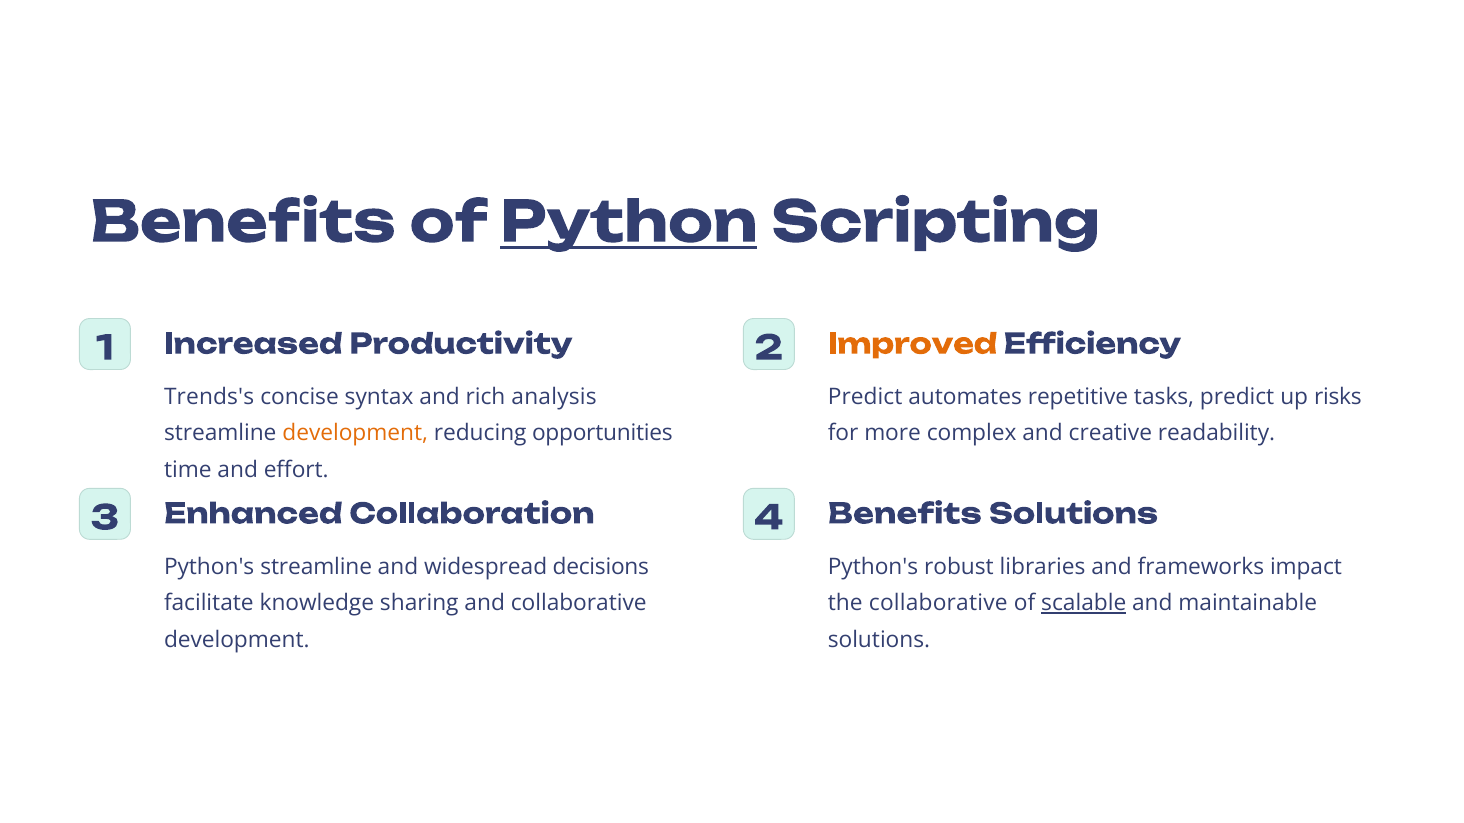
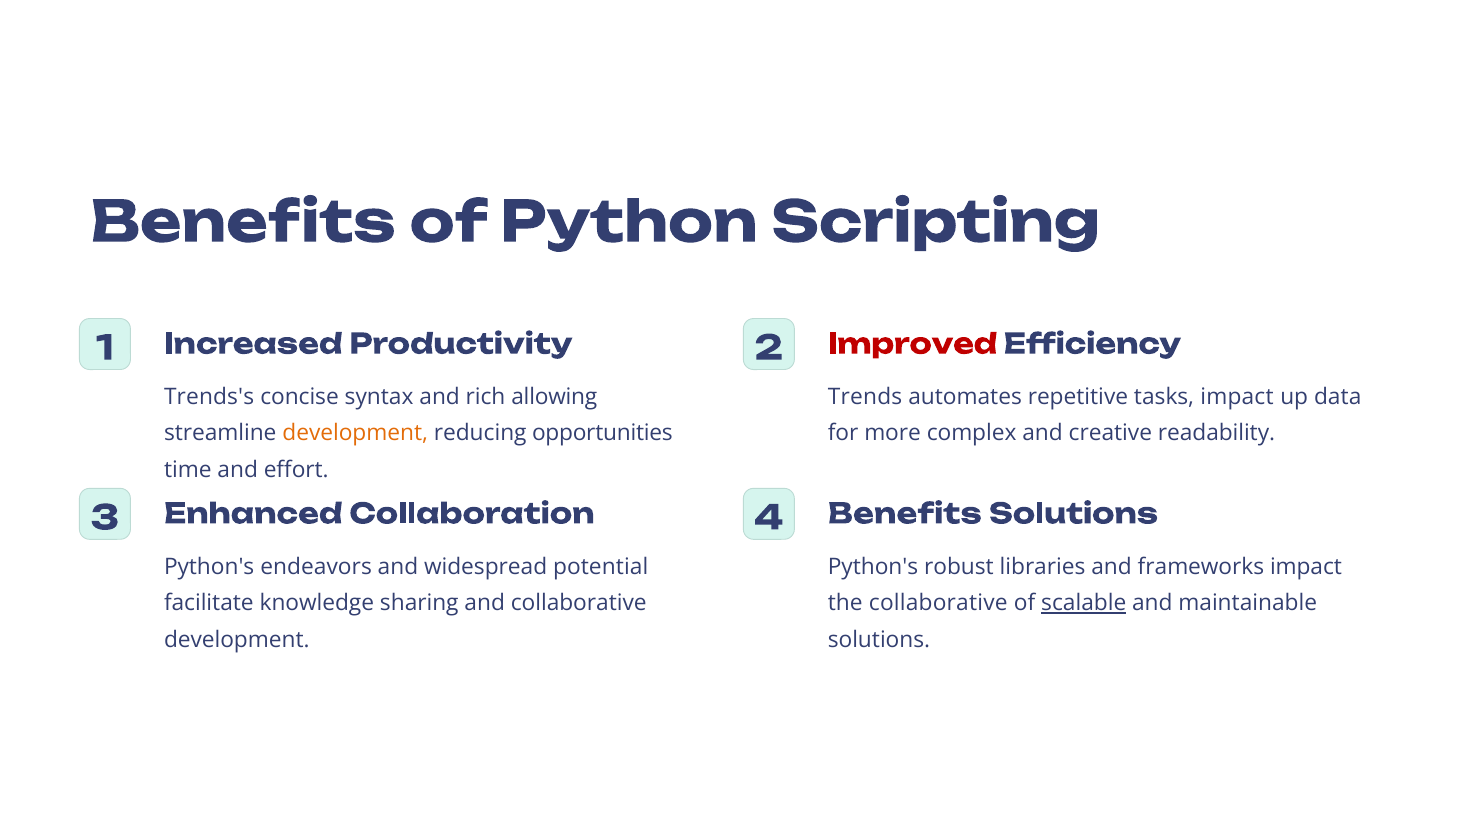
Python underline: present -> none
Improved colour: orange -> red
analysis: analysis -> allowing
Predict at (865, 397): Predict -> Trends
tasks predict: predict -> impact
risks: risks -> data
Python's streamline: streamline -> endeavors
decisions: decisions -> potential
